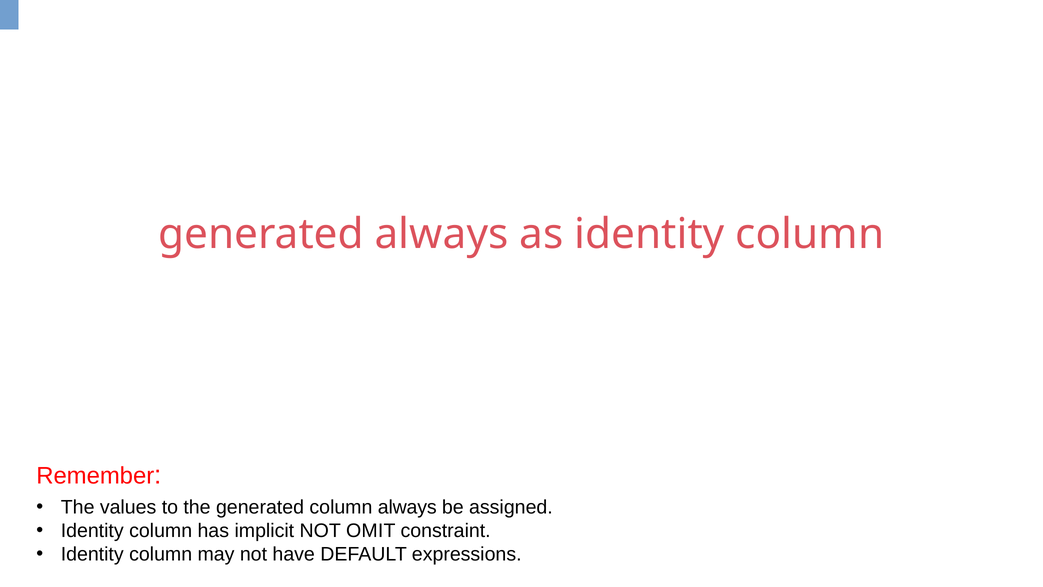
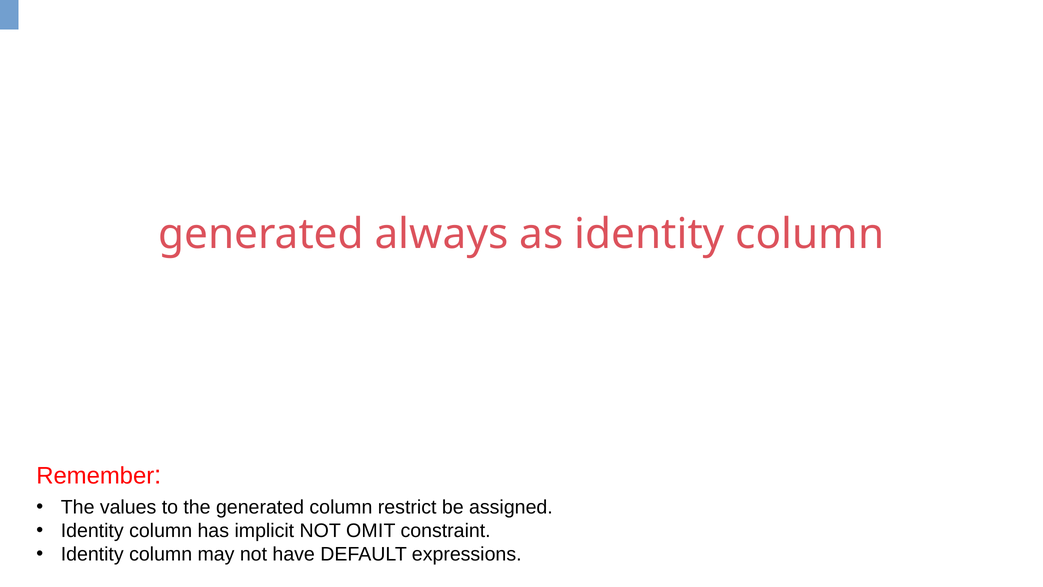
column always: always -> restrict
